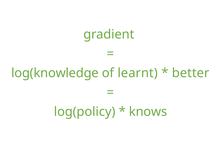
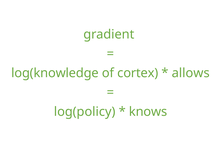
learnt: learnt -> cortex
better: better -> allows
